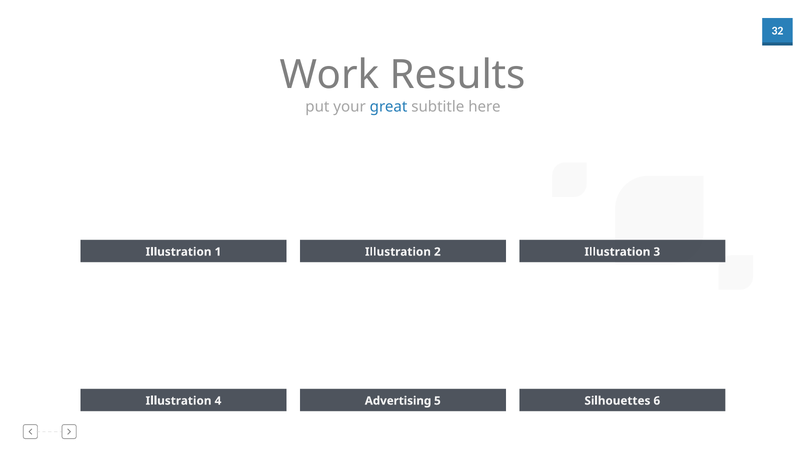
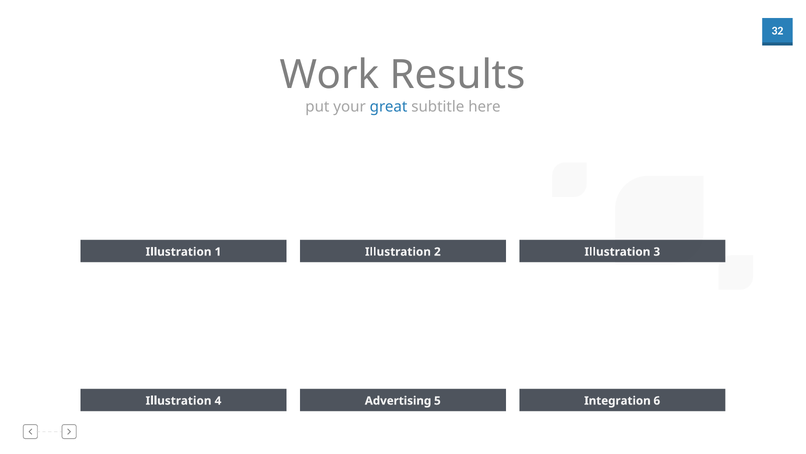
Silhouettes: Silhouettes -> Integration
